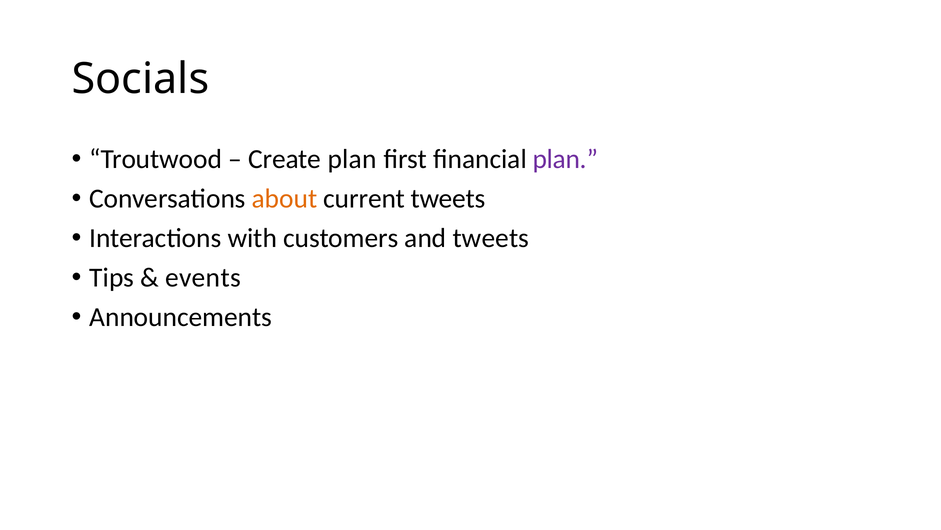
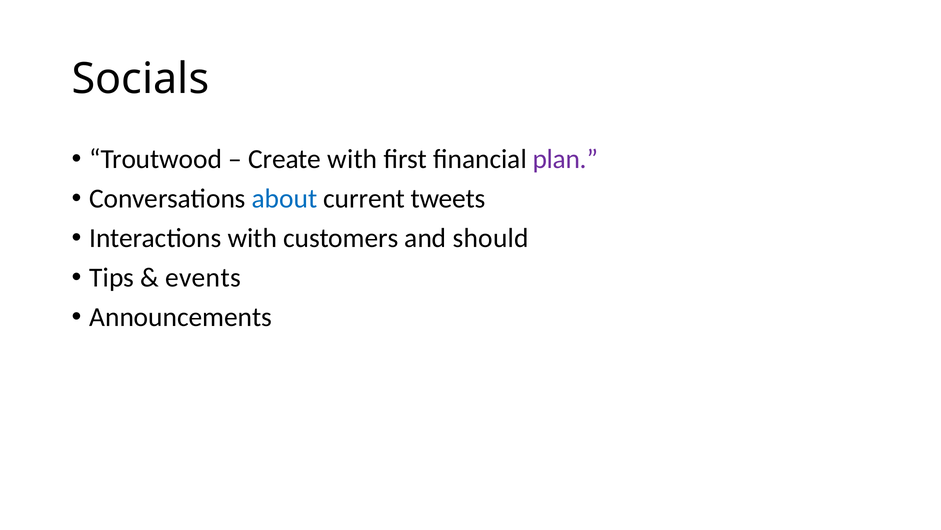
Create plan: plan -> with
about colour: orange -> blue
and tweets: tweets -> should
